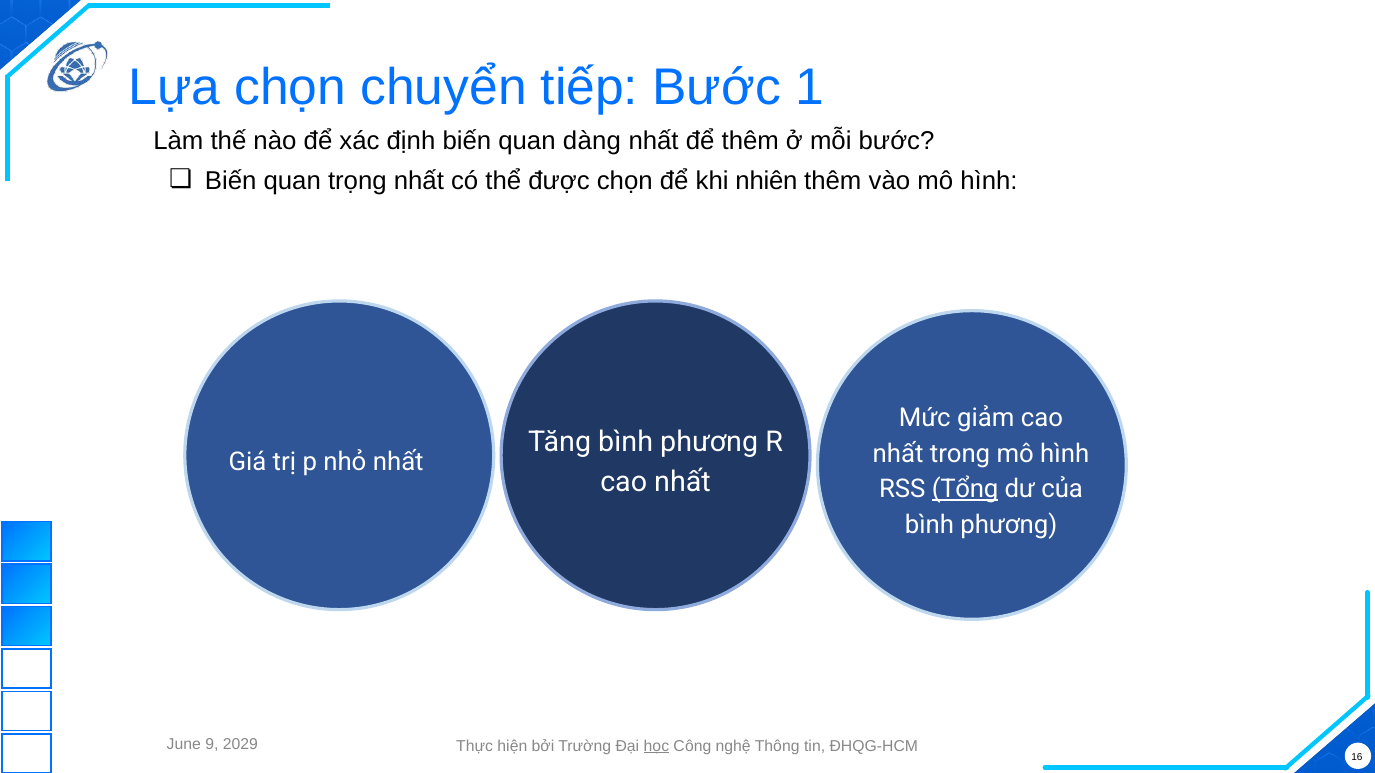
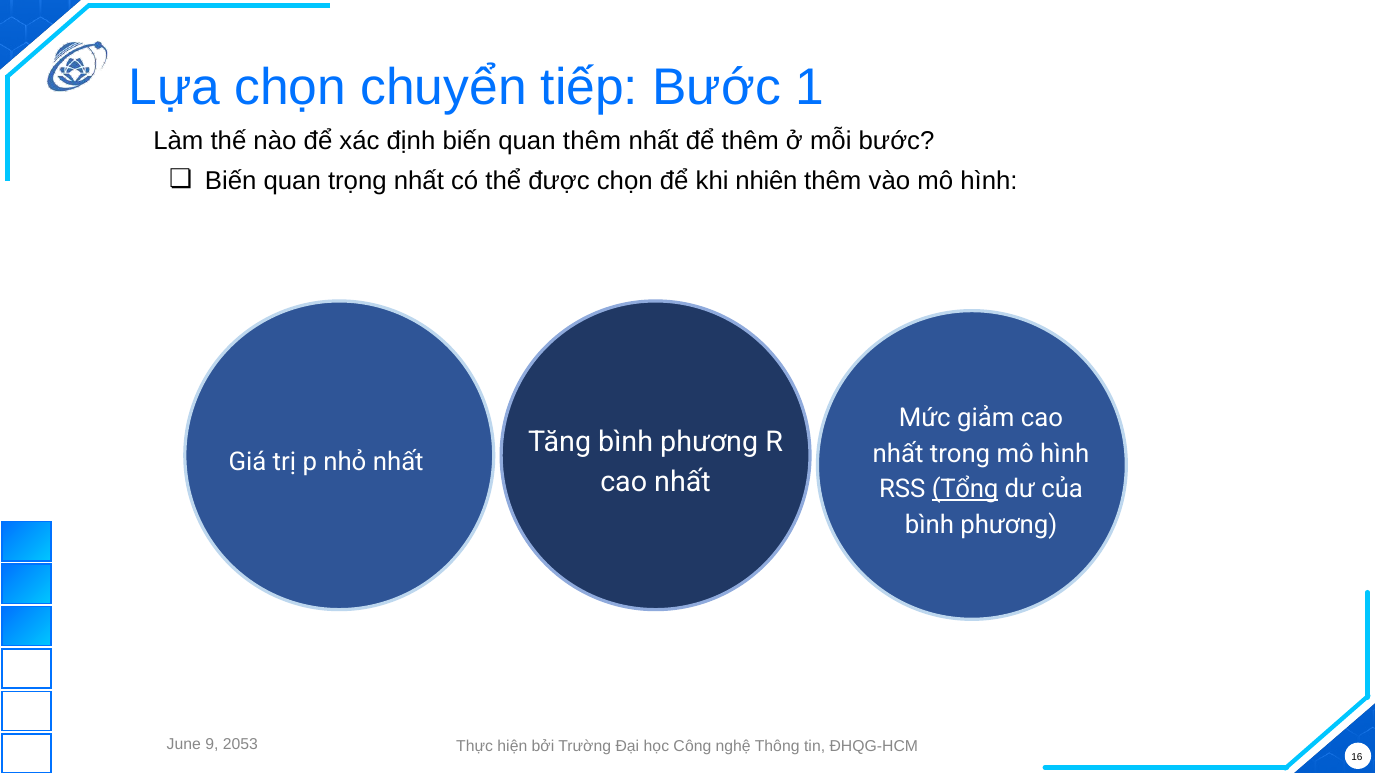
quan dàng: dàng -> thêm
2029: 2029 -> 2053
học underline: present -> none
